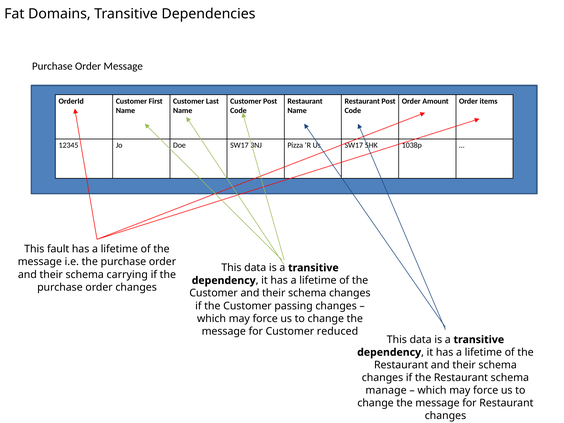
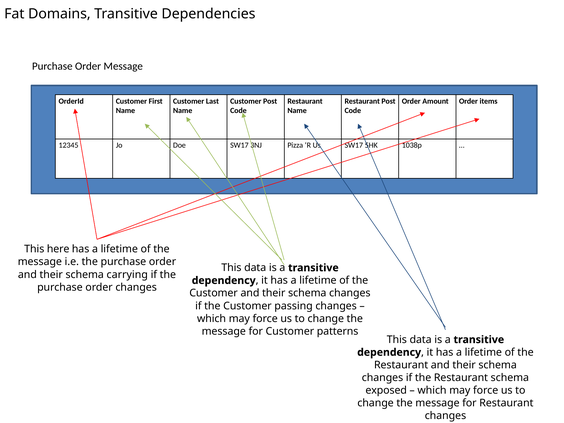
fault: fault -> here
reduced: reduced -> patterns
manage: manage -> exposed
